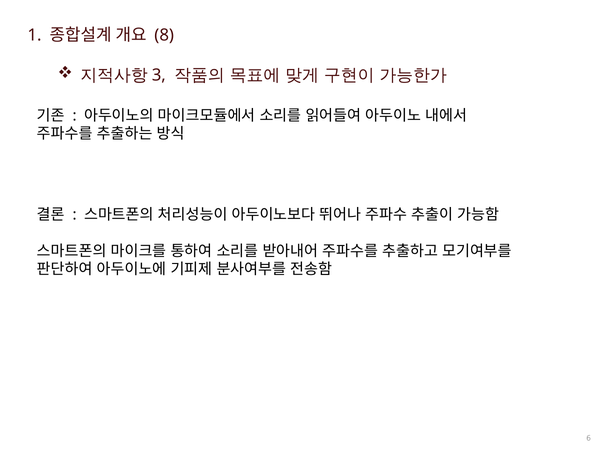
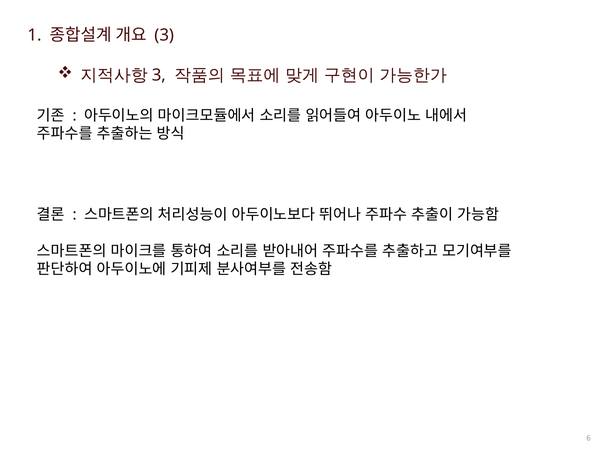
8: 8 -> 3
